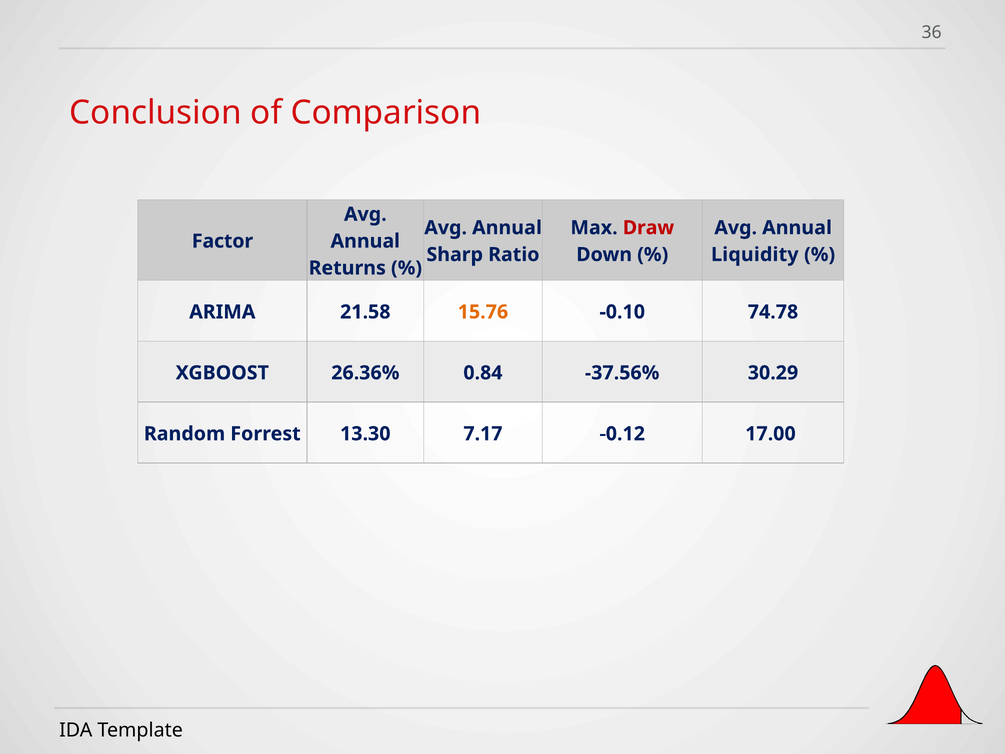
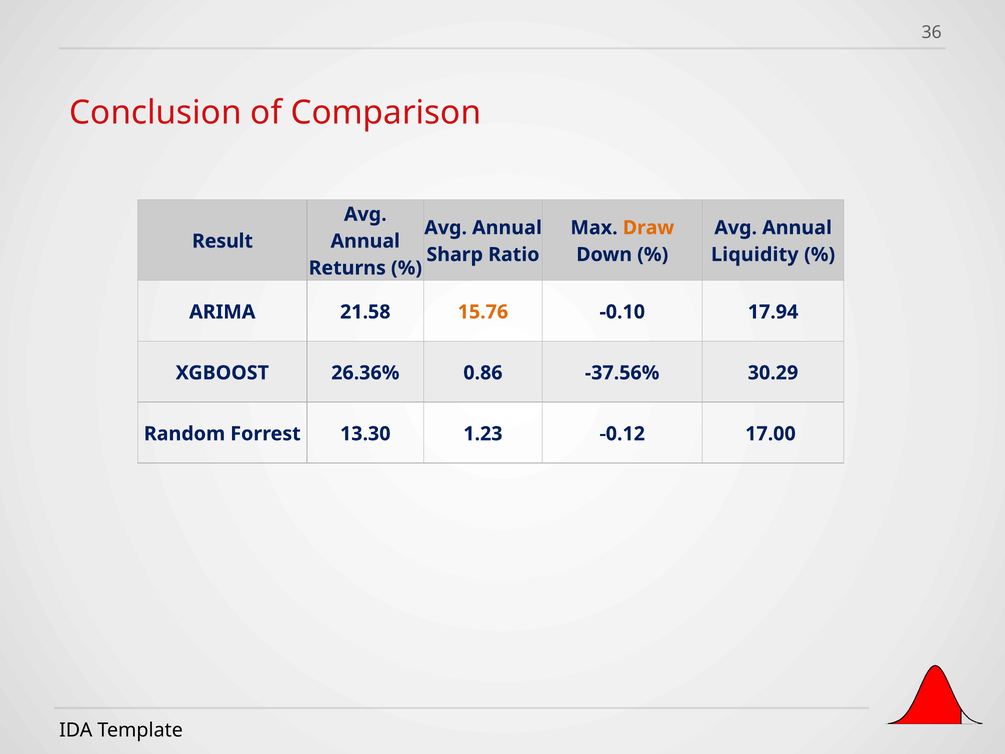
Draw colour: red -> orange
Factor: Factor -> Result
74.78: 74.78 -> 17.94
0.84: 0.84 -> 0.86
7.17: 7.17 -> 1.23
